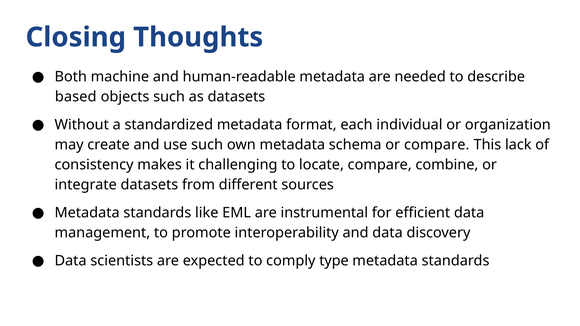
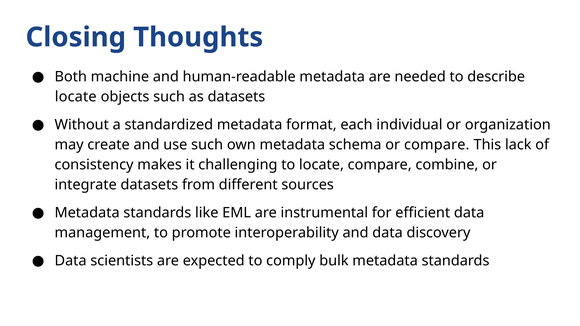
based at (76, 97): based -> locate
type: type -> bulk
